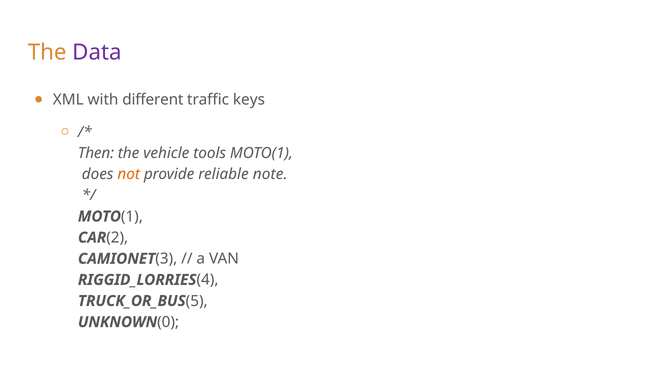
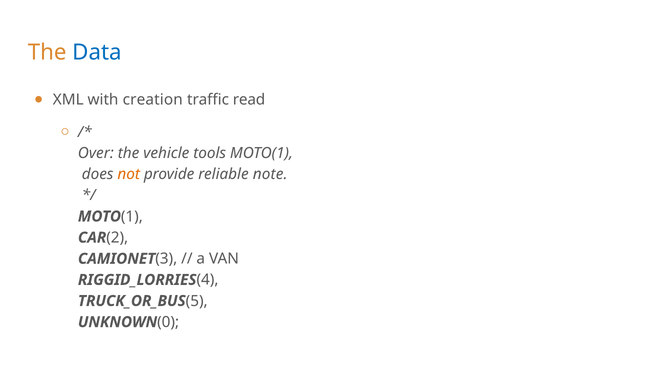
Data colour: purple -> blue
different: different -> creation
keys: keys -> read
Then: Then -> Over
